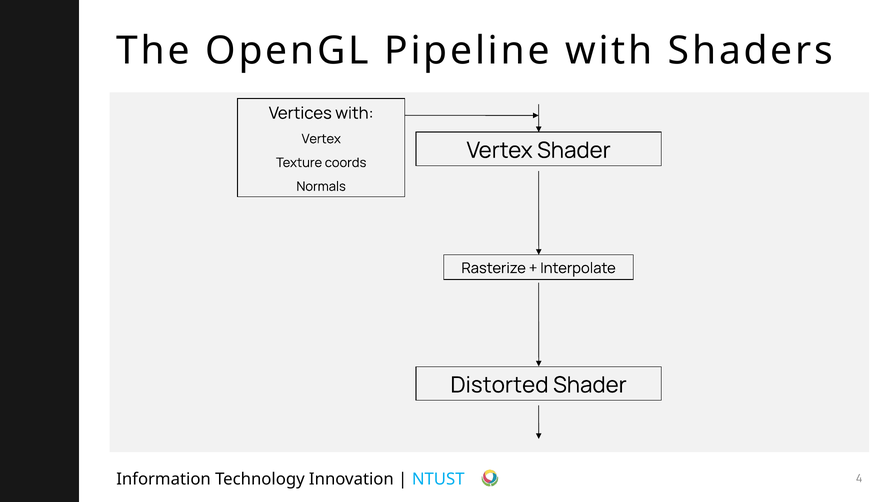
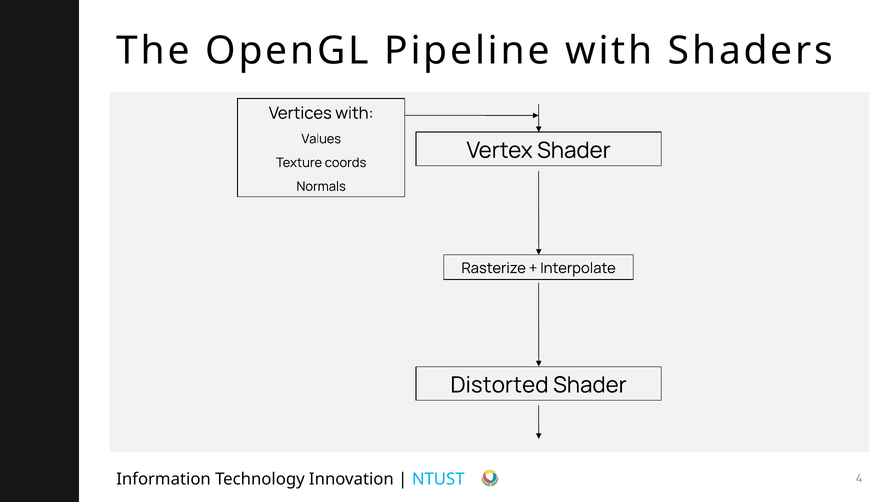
Vertex at (321, 139): Vertex -> Values
